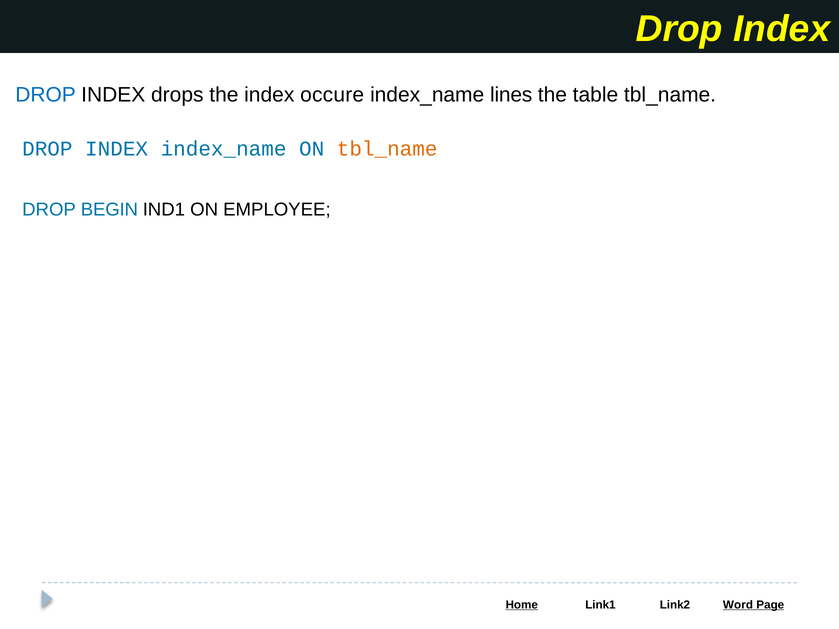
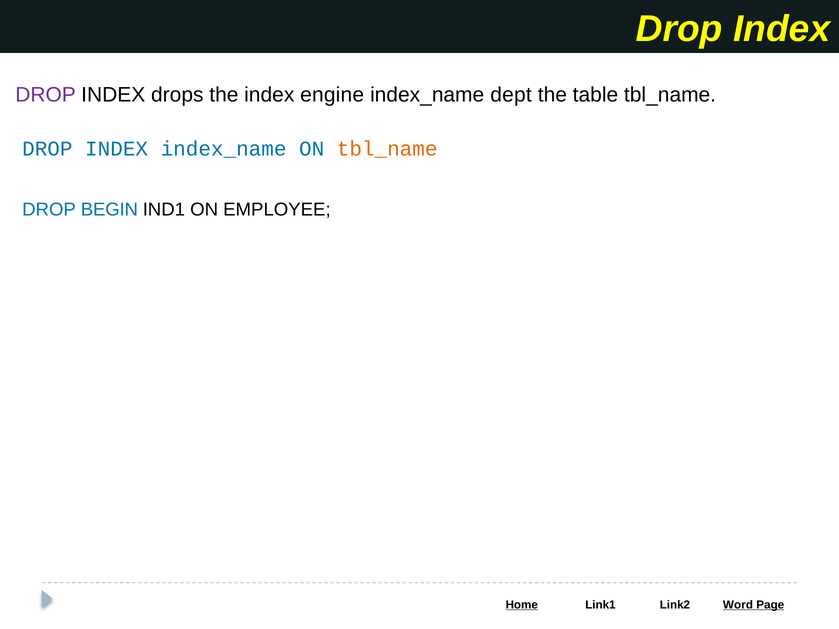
DROP at (46, 95) colour: blue -> purple
occure: occure -> engine
lines: lines -> dept
